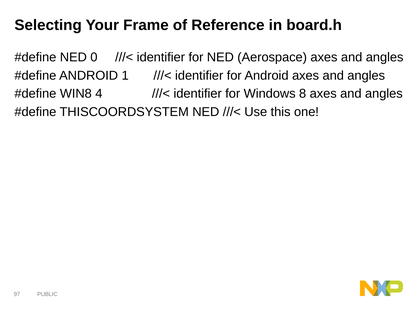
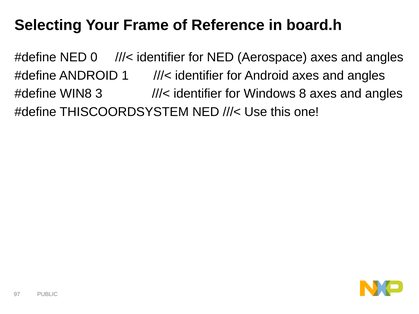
4: 4 -> 3
